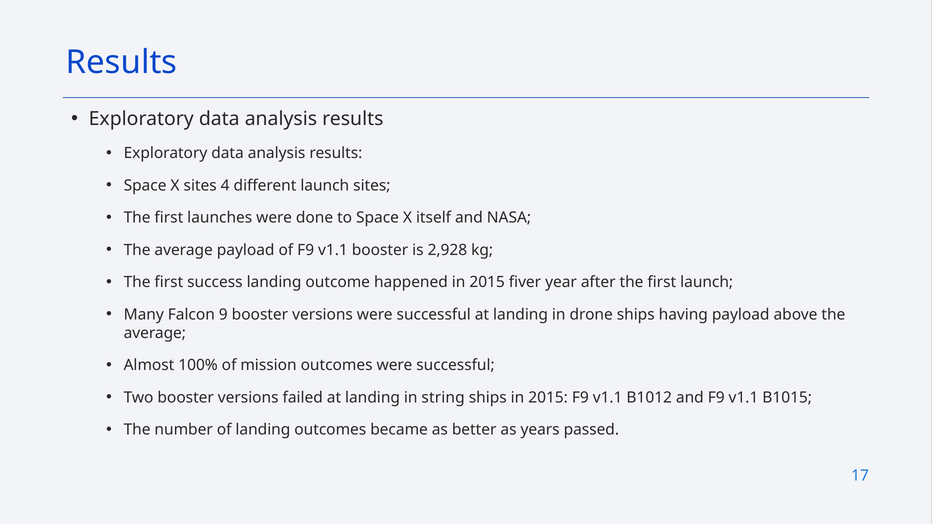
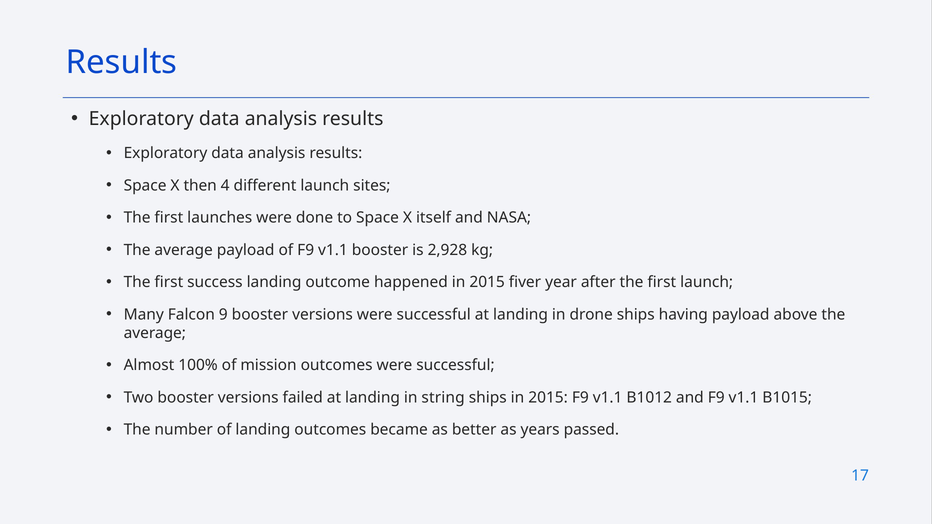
X sites: sites -> then
